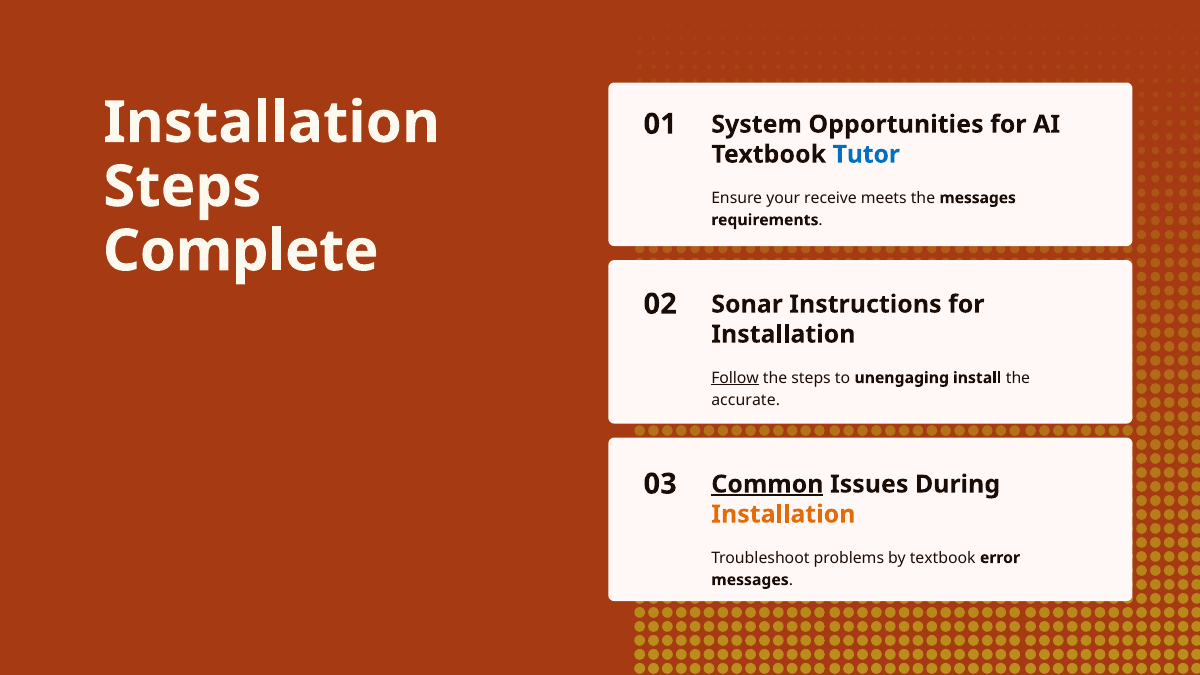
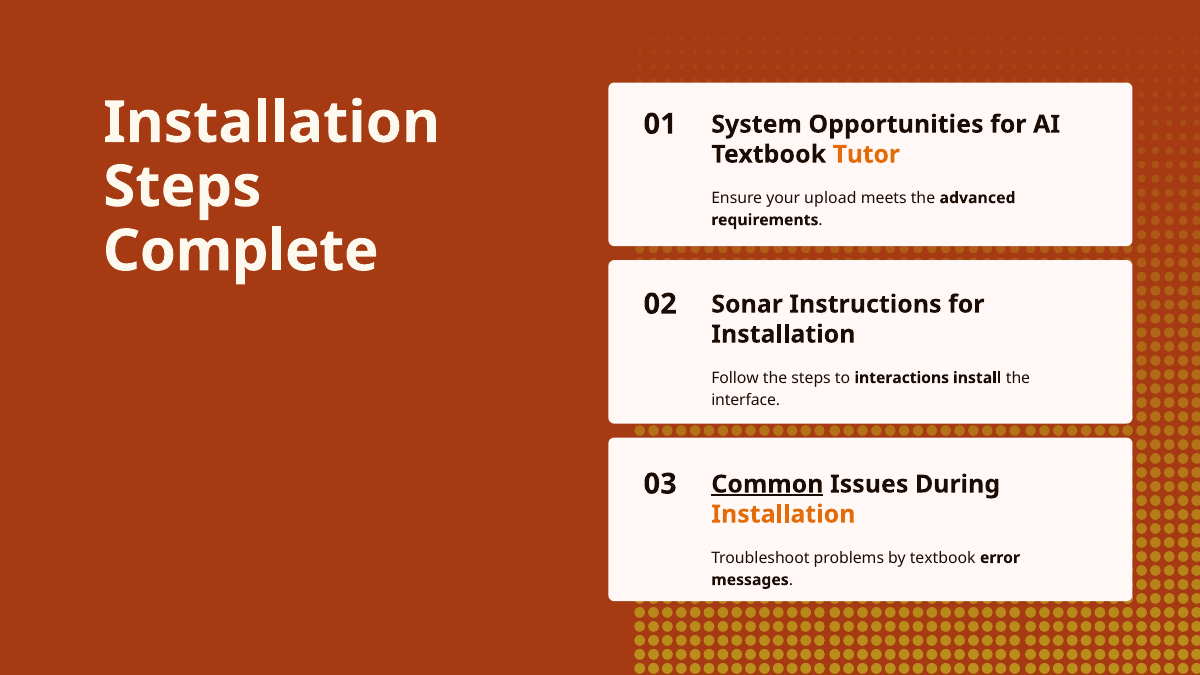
Tutor colour: blue -> orange
receive: receive -> upload
the messages: messages -> advanced
Follow underline: present -> none
unengaging: unengaging -> interactions
accurate: accurate -> interface
